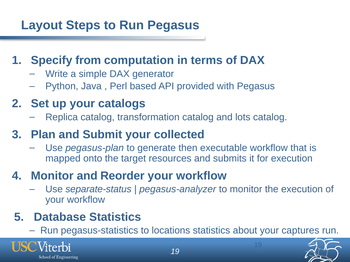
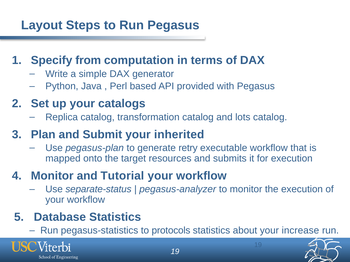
collected: collected -> inherited
then: then -> retry
Reorder: Reorder -> Tutorial
locations: locations -> protocols
captures: captures -> increase
